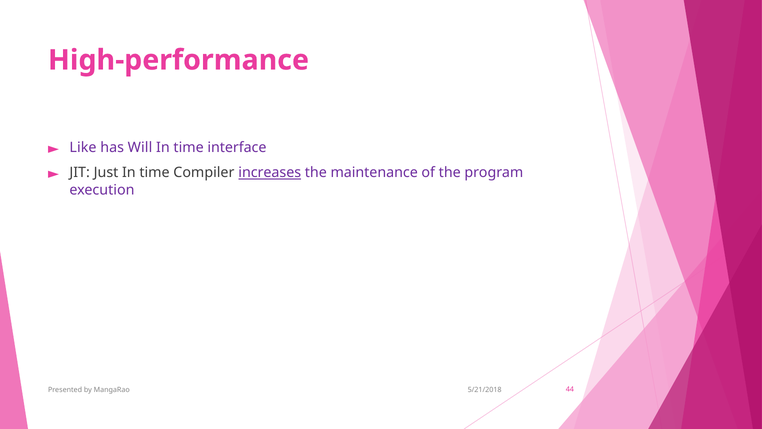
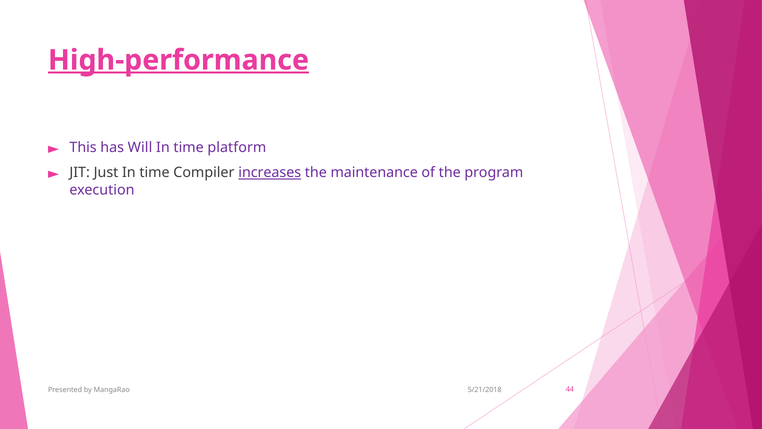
High-performance underline: none -> present
Like: Like -> This
interface: interface -> platform
